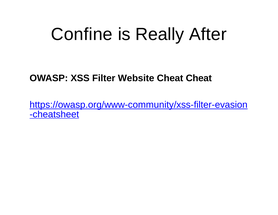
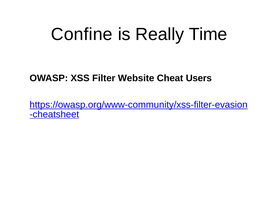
After: After -> Time
Cheat Cheat: Cheat -> Users
